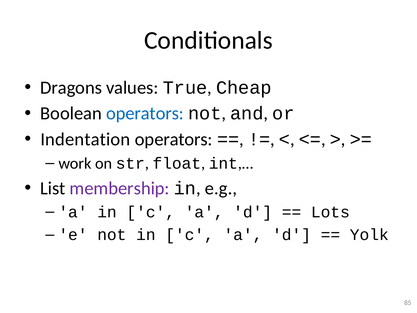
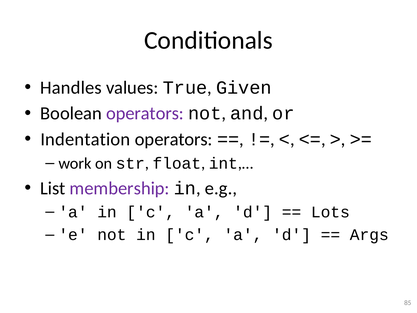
Dragons: Dragons -> Handles
Cheap: Cheap -> Given
operators at (145, 113) colour: blue -> purple
Yolk: Yolk -> Args
